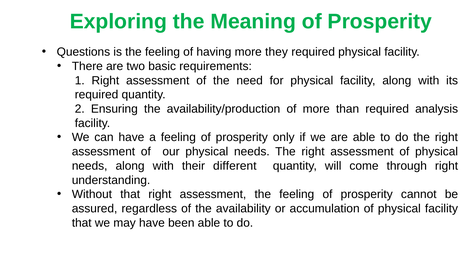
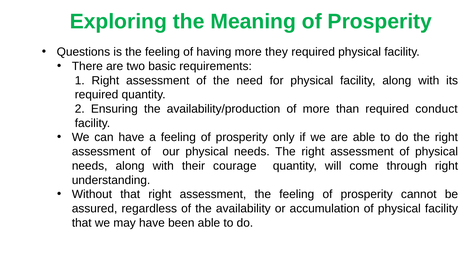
analysis: analysis -> conduct
different: different -> courage
